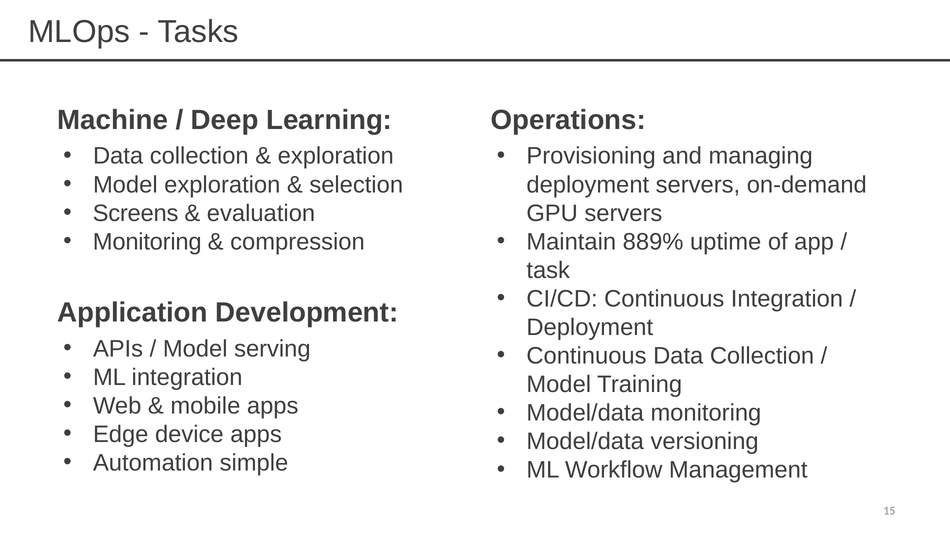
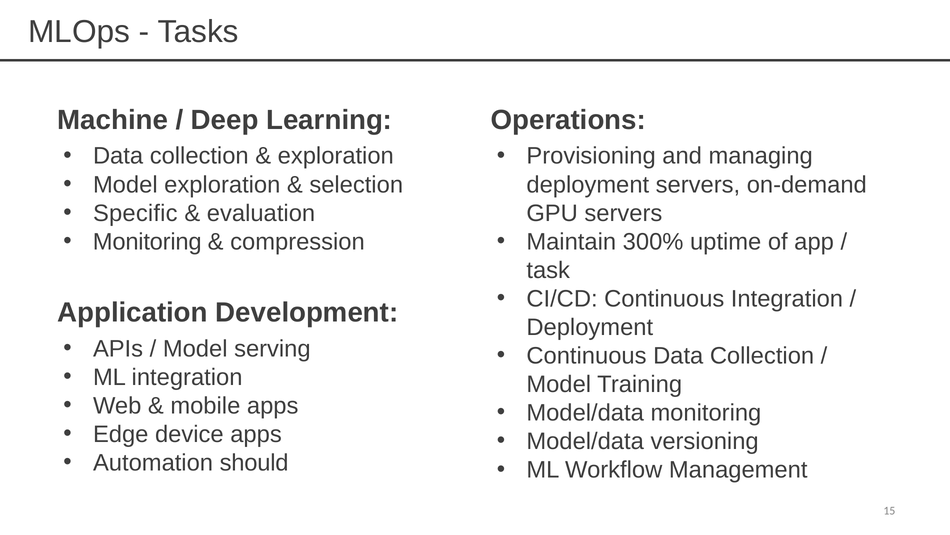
Screens: Screens -> Specific
889%: 889% -> 300%
simple: simple -> should
